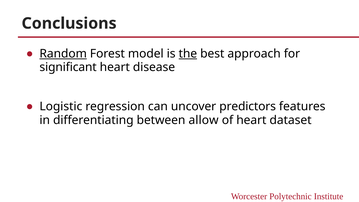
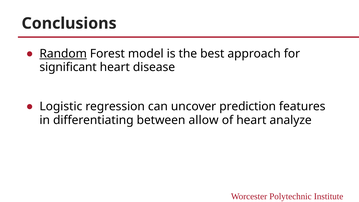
the underline: present -> none
predictors: predictors -> prediction
dataset: dataset -> analyze
